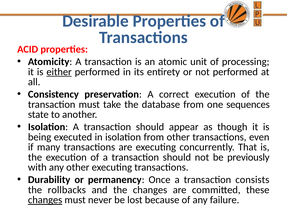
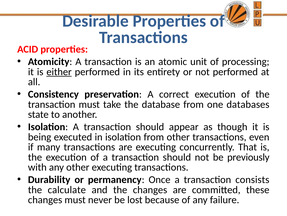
sequences: sequences -> databases
rollbacks: rollbacks -> calculate
changes at (45, 199) underline: present -> none
